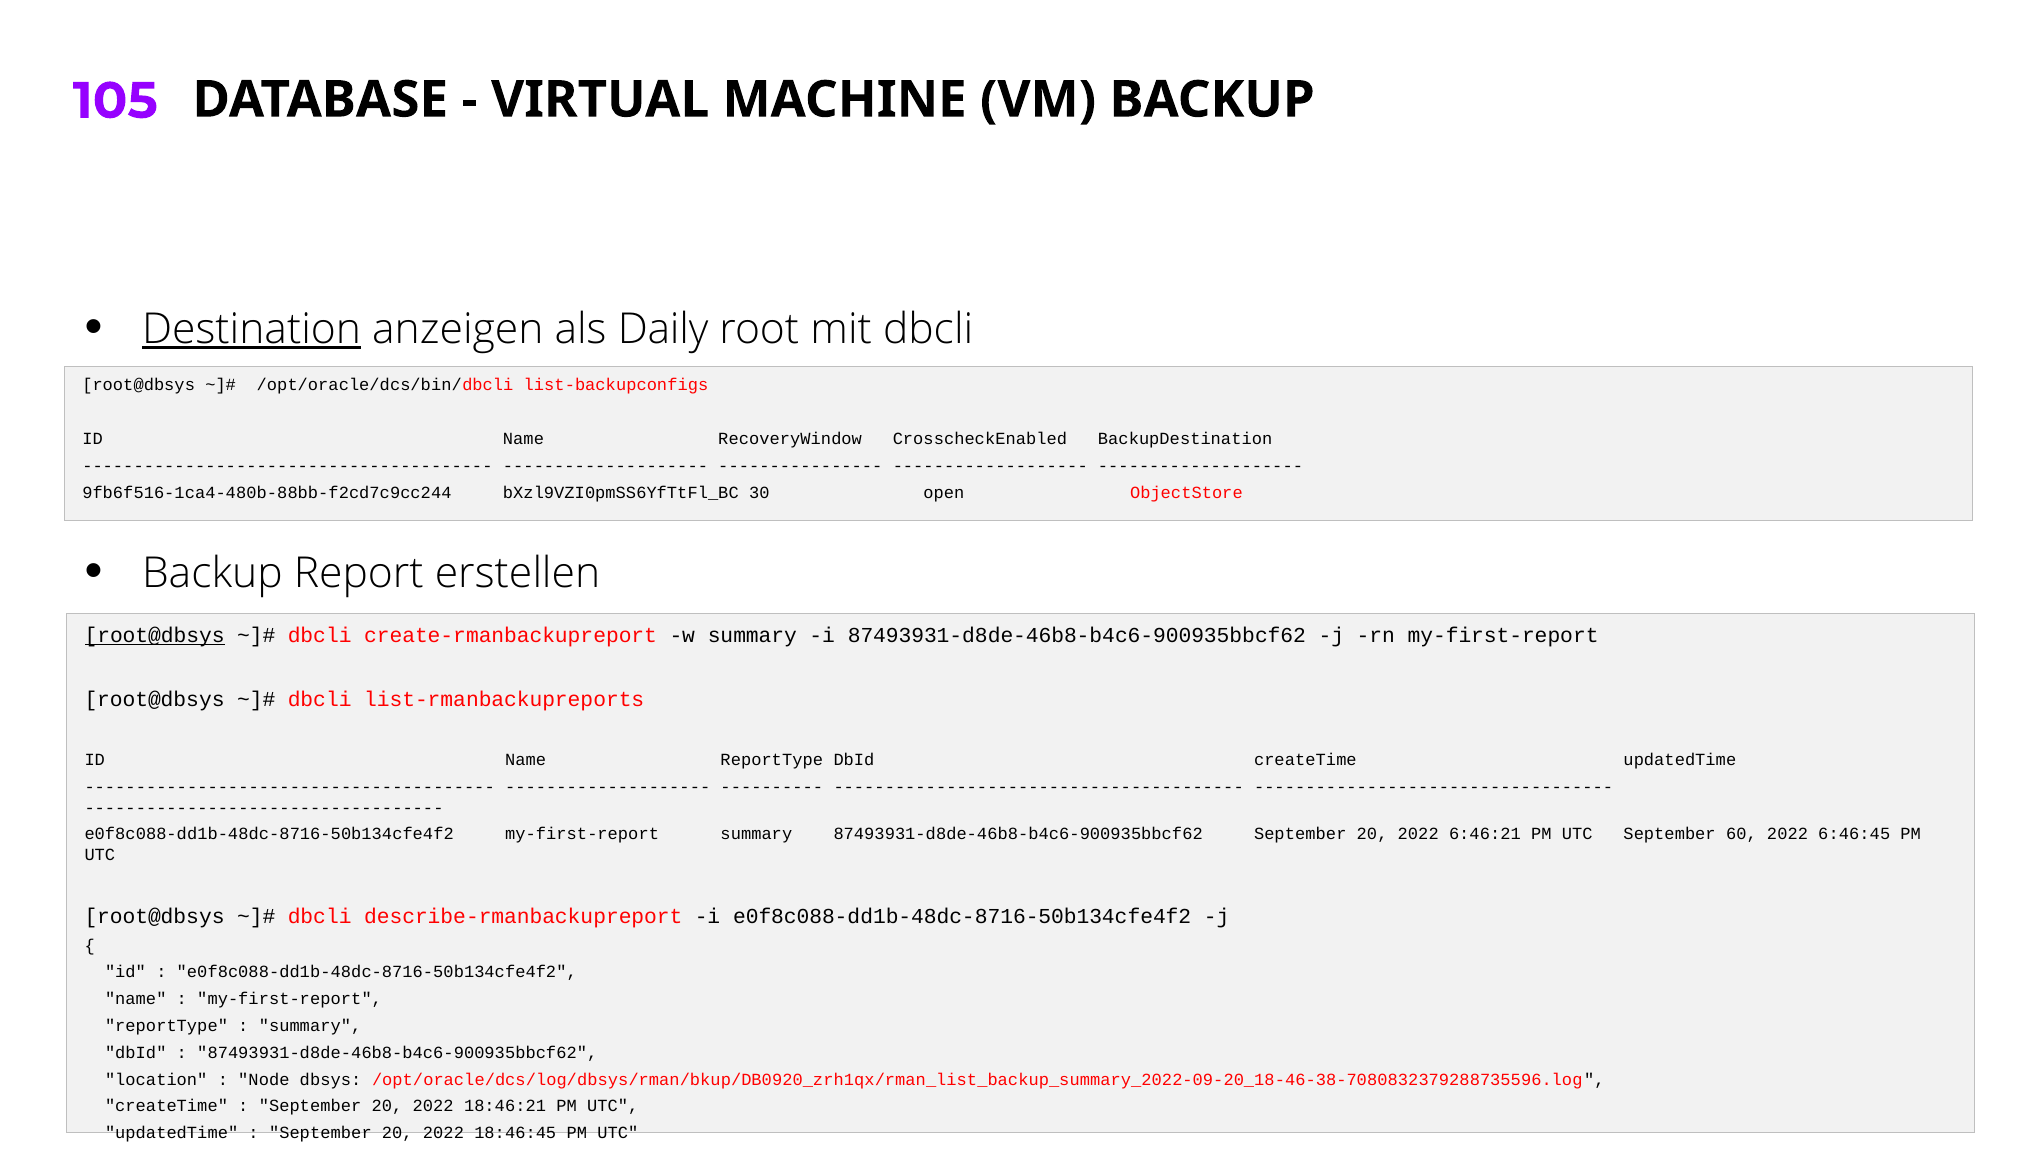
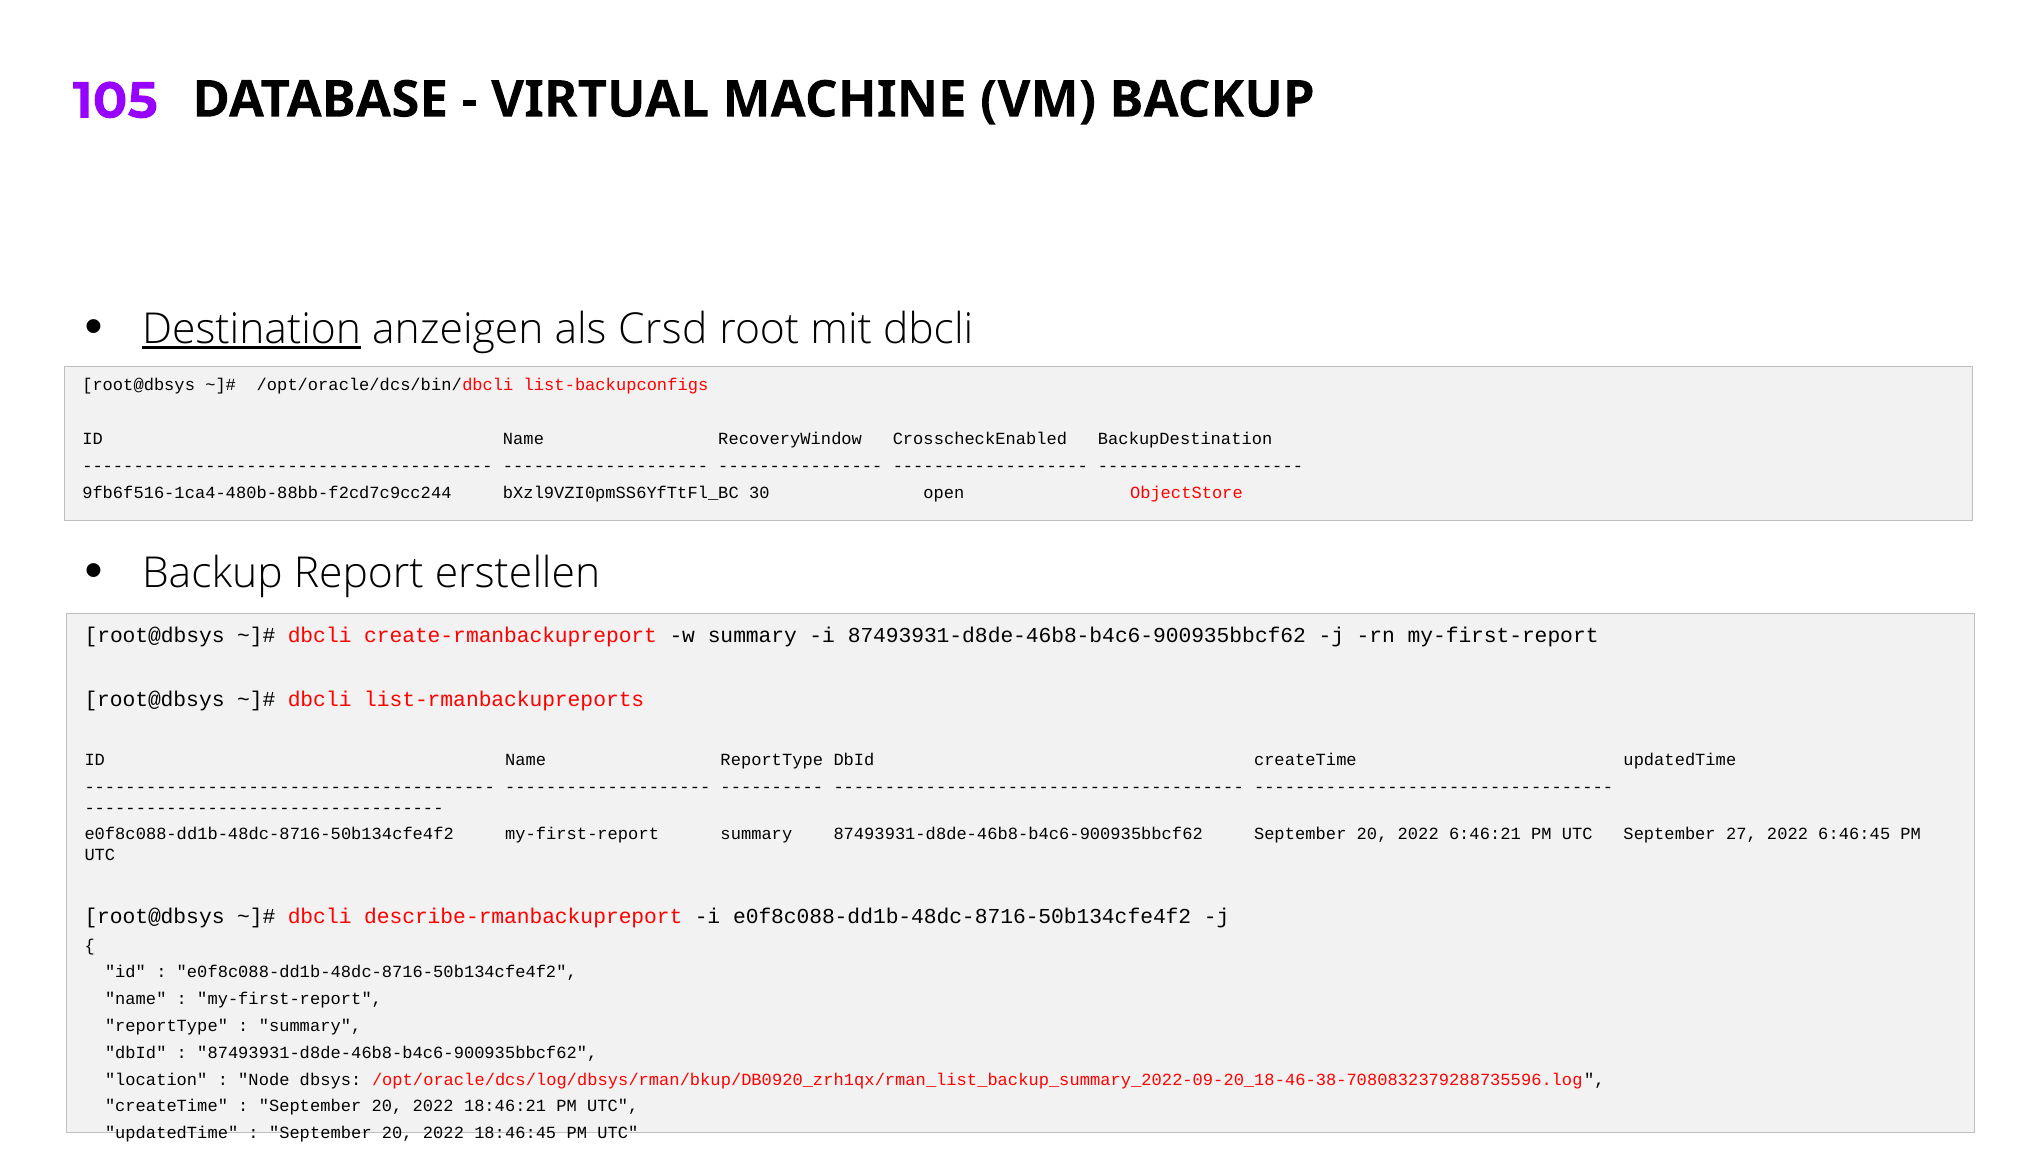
Daily: Daily -> Crsd
root@dbsys at (155, 635) underline: present -> none
60: 60 -> 27
